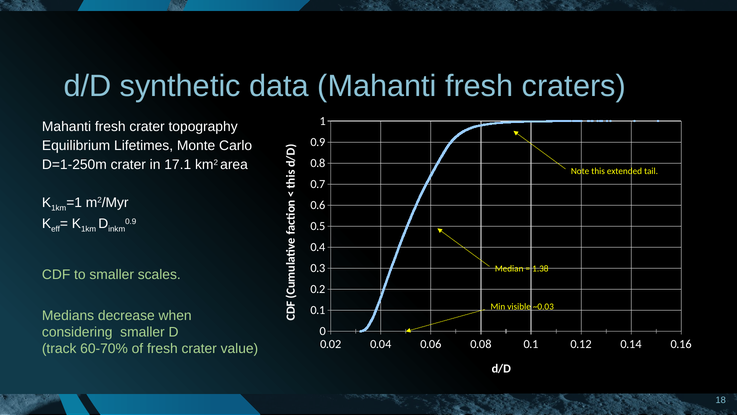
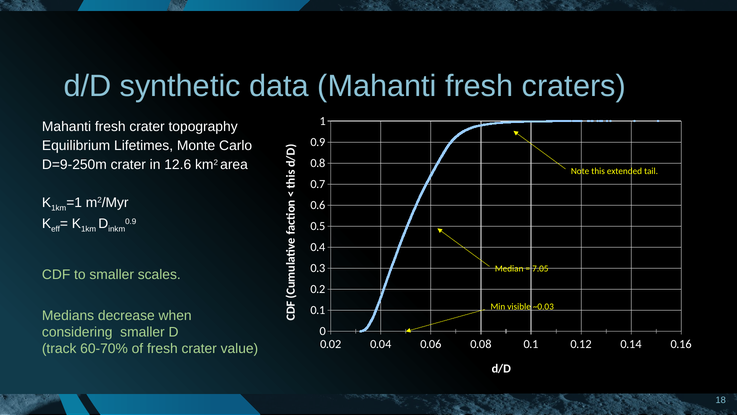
D=1-250m: D=1-250m -> D=9-250m
17.1: 17.1 -> 12.6
1.38: 1.38 -> 7.05
